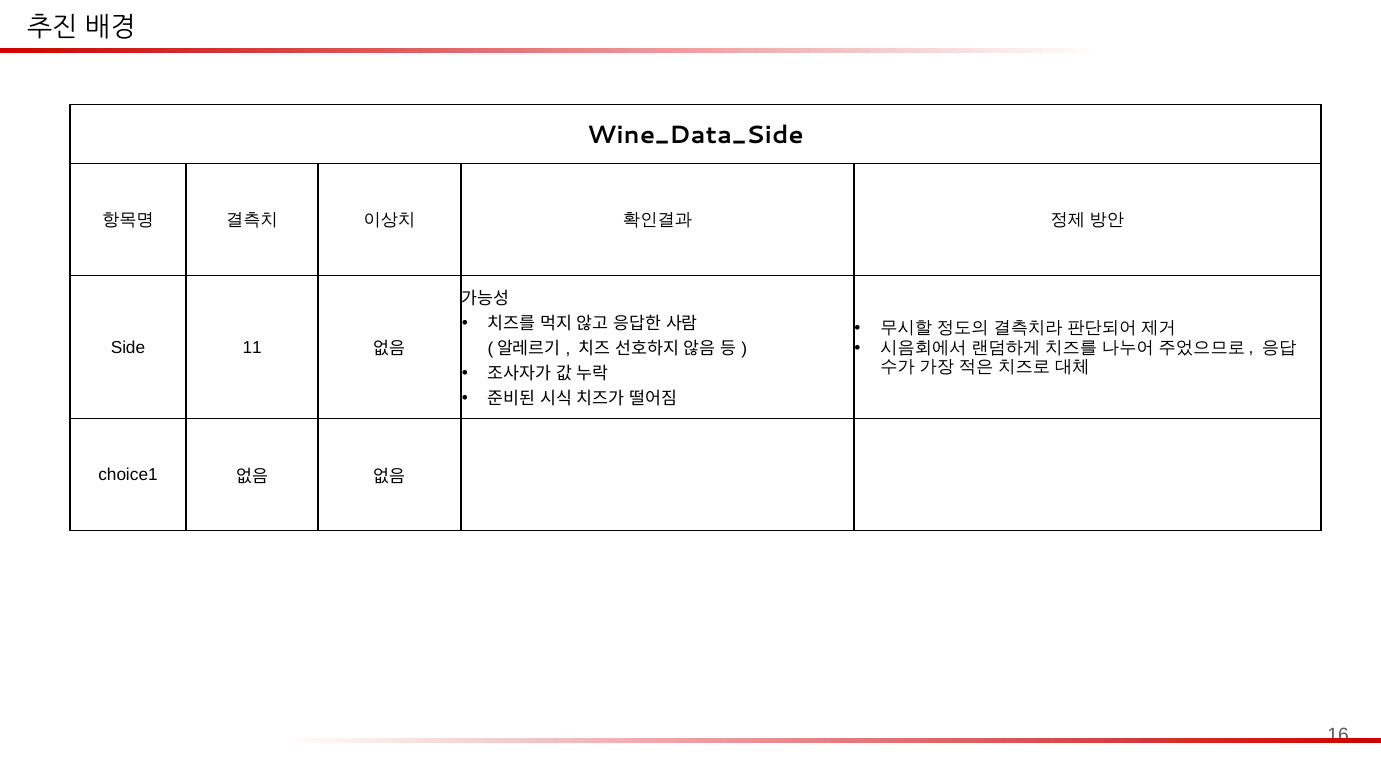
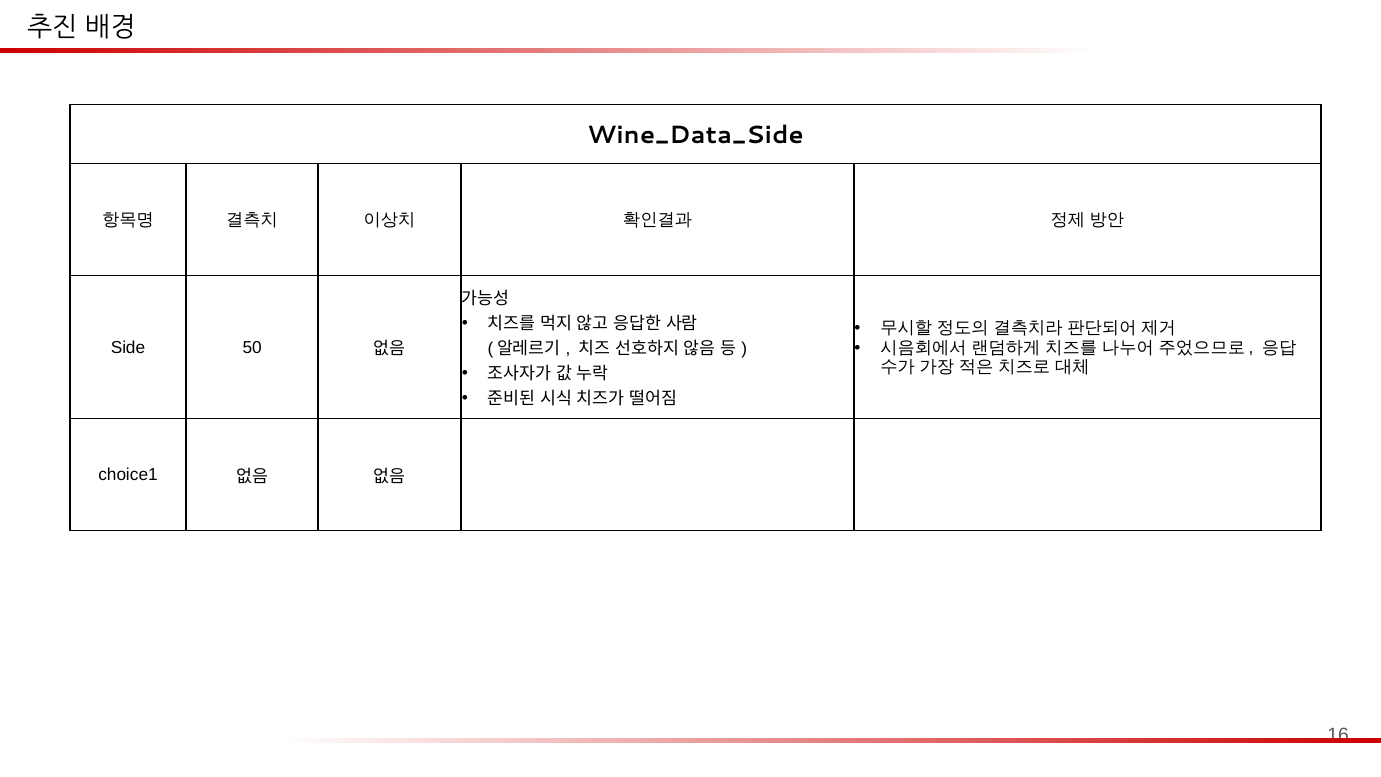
11: 11 -> 50
